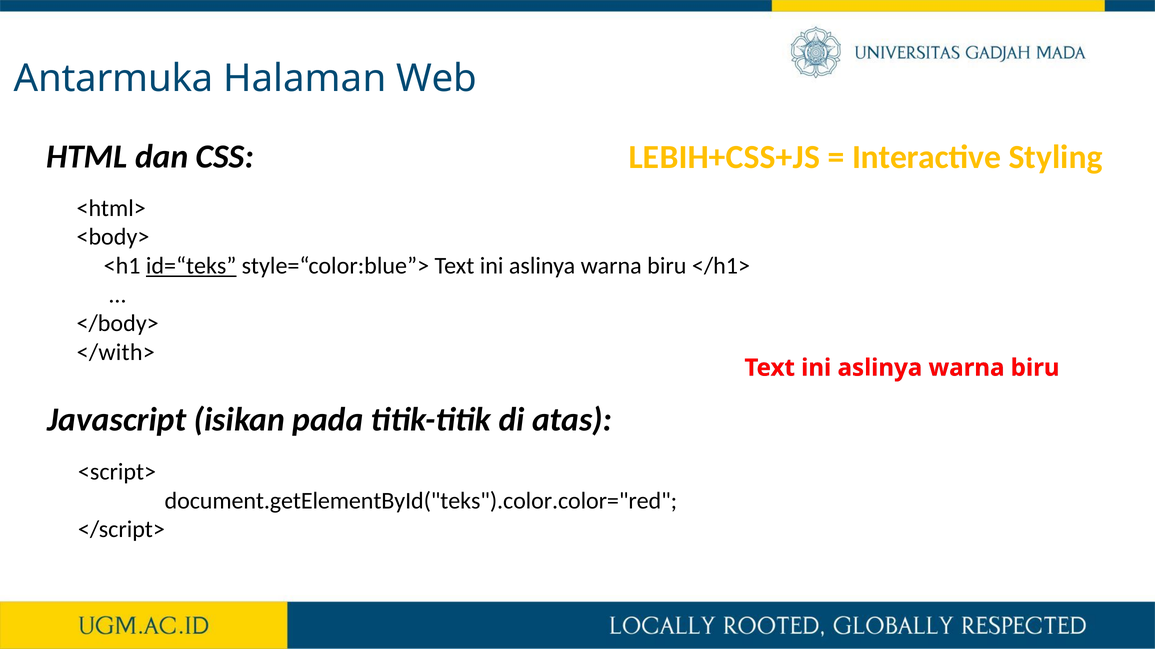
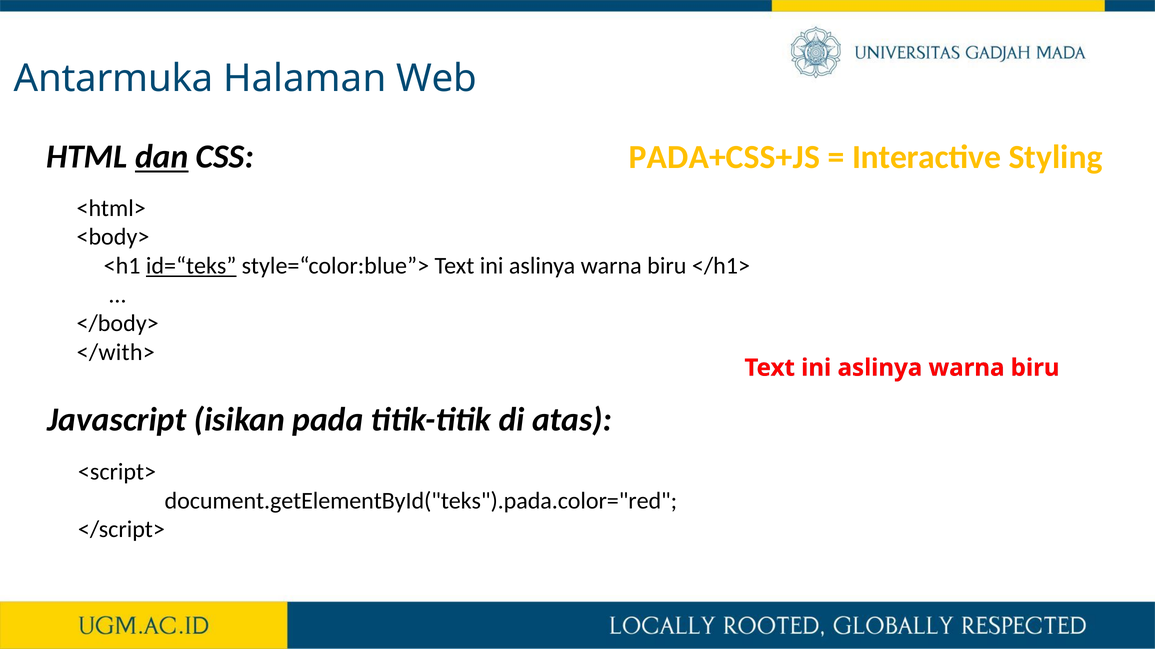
dan underline: none -> present
LEBIH+CSS+JS: LEBIH+CSS+JS -> PADA+CSS+JS
document.getElementById("teks").color.color="red: document.getElementById("teks").color.color="red -> document.getElementById("teks").pada.color="red
